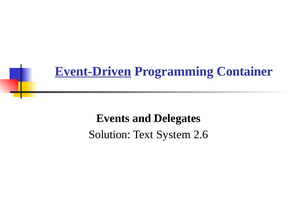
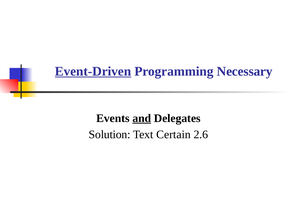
Container: Container -> Necessary
and underline: none -> present
System: System -> Certain
